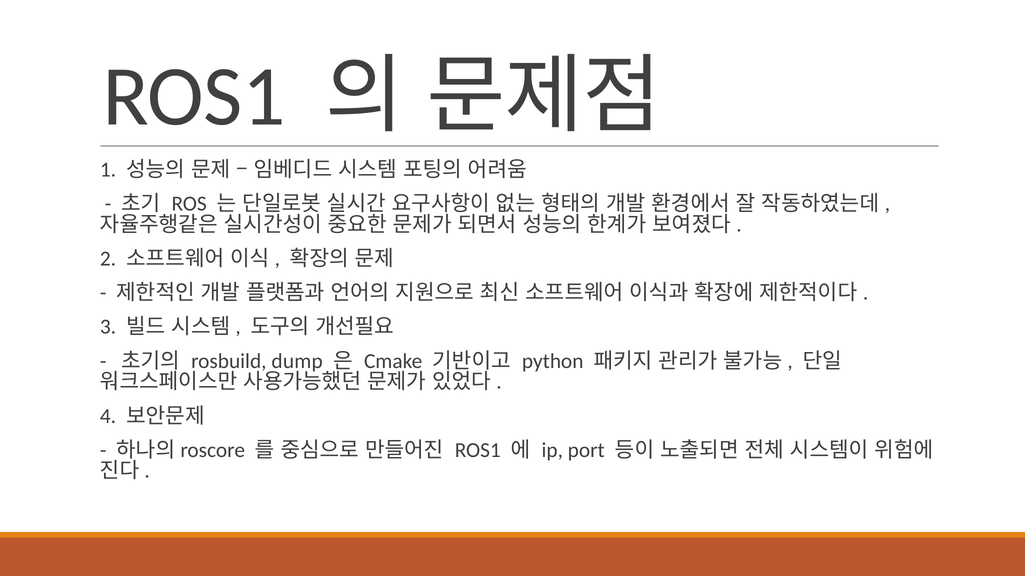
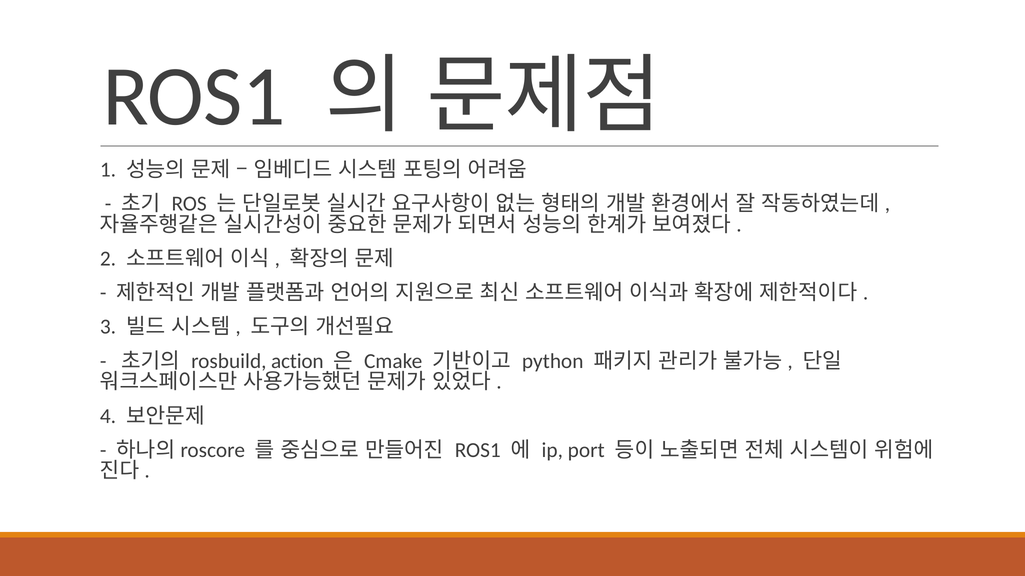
dump: dump -> action
